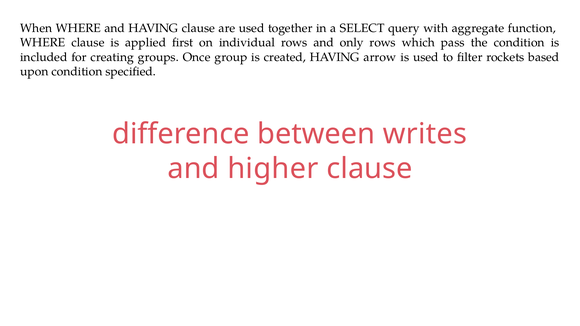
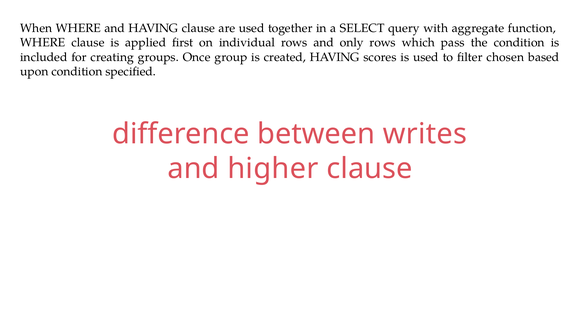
arrow: arrow -> scores
rockets: rockets -> chosen
